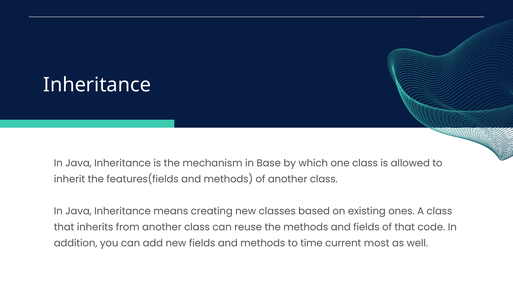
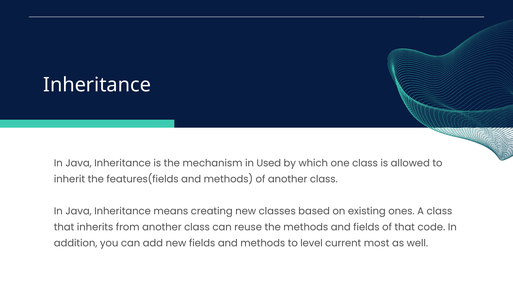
Base: Base -> Used
time: time -> level
